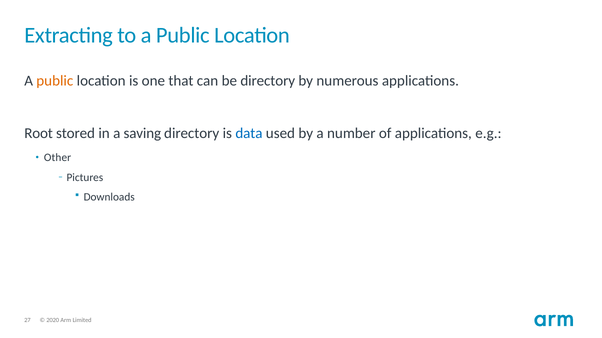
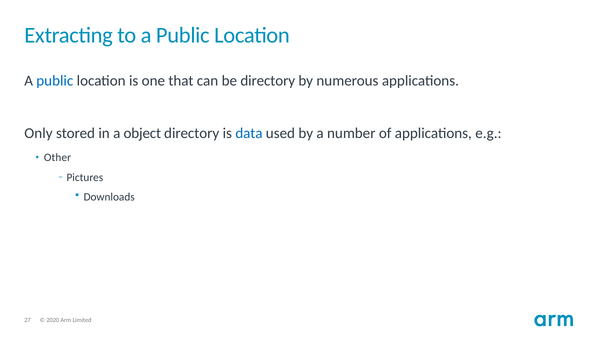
public at (55, 81) colour: orange -> blue
Root: Root -> Only
saving: saving -> object
